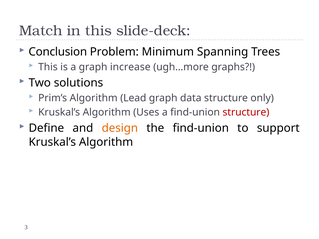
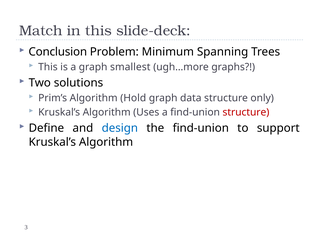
increase: increase -> smallest
Lead: Lead -> Hold
design colour: orange -> blue
